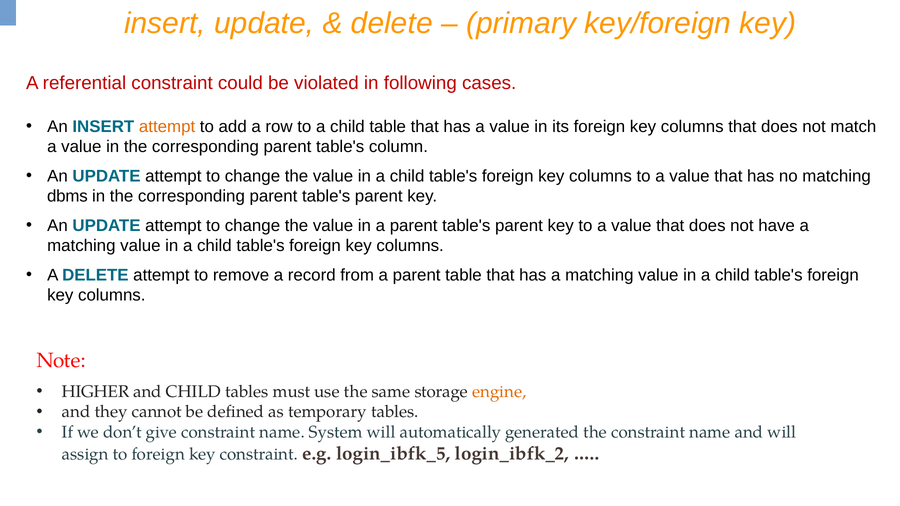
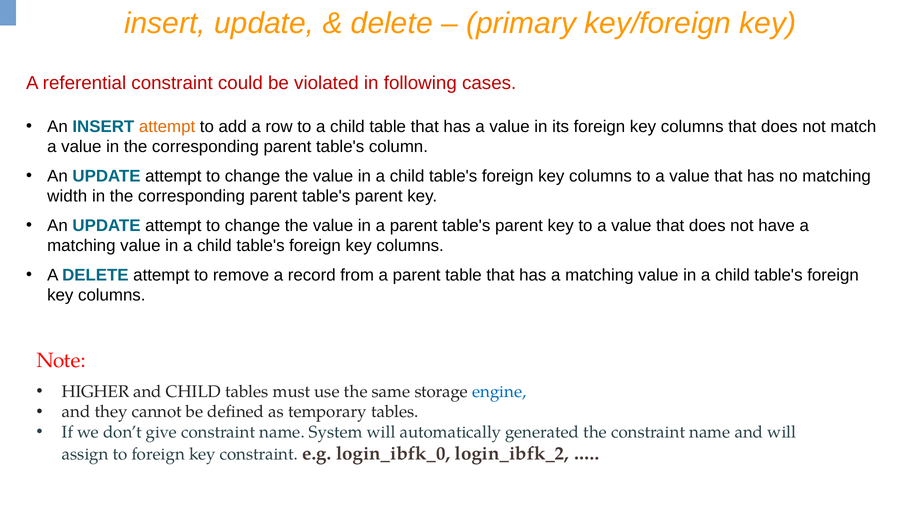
dbms: dbms -> width
engine colour: orange -> blue
login_ibfk_5: login_ibfk_5 -> login_ibfk_0
